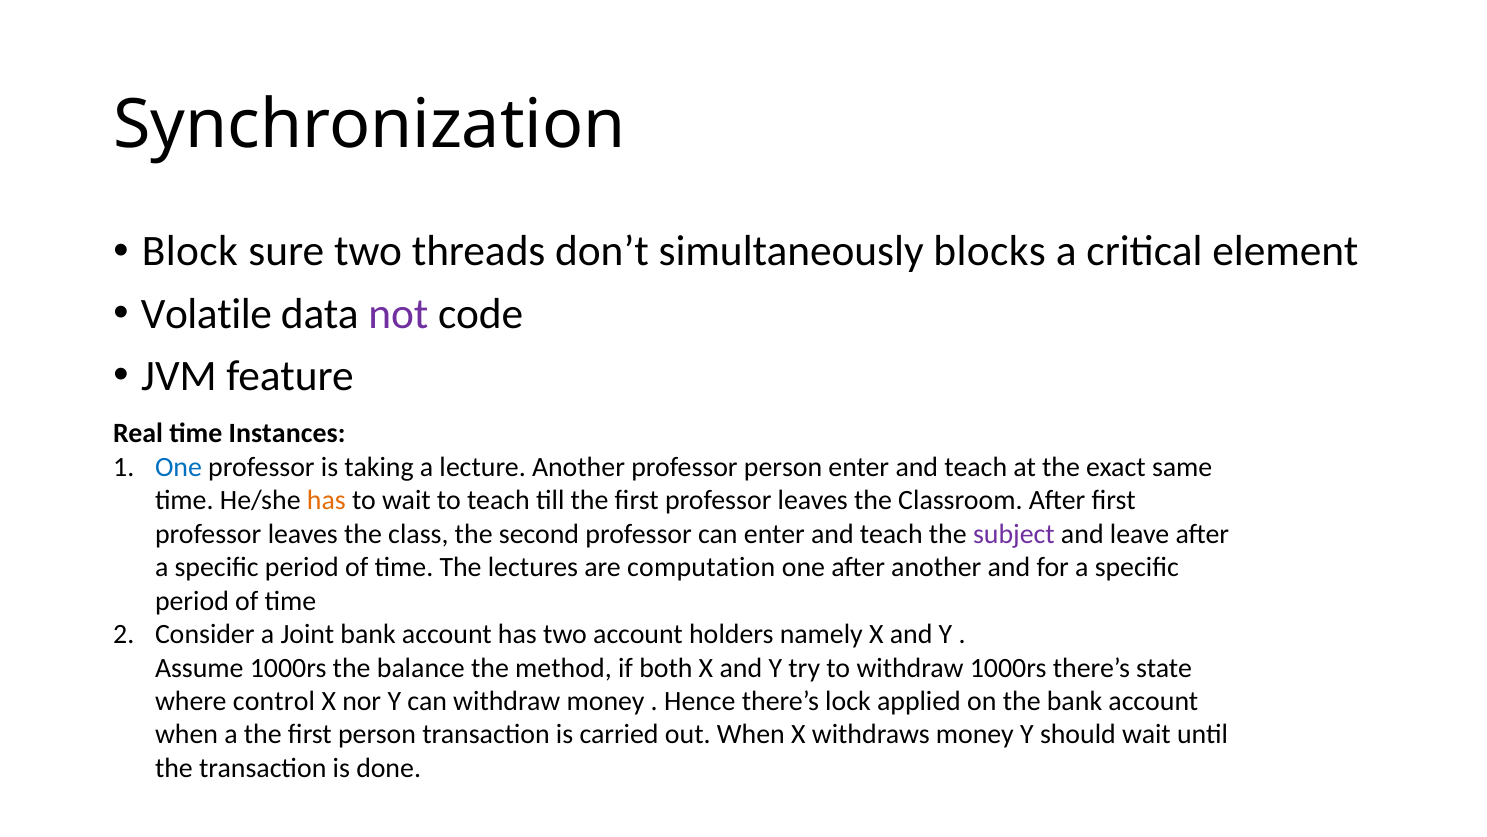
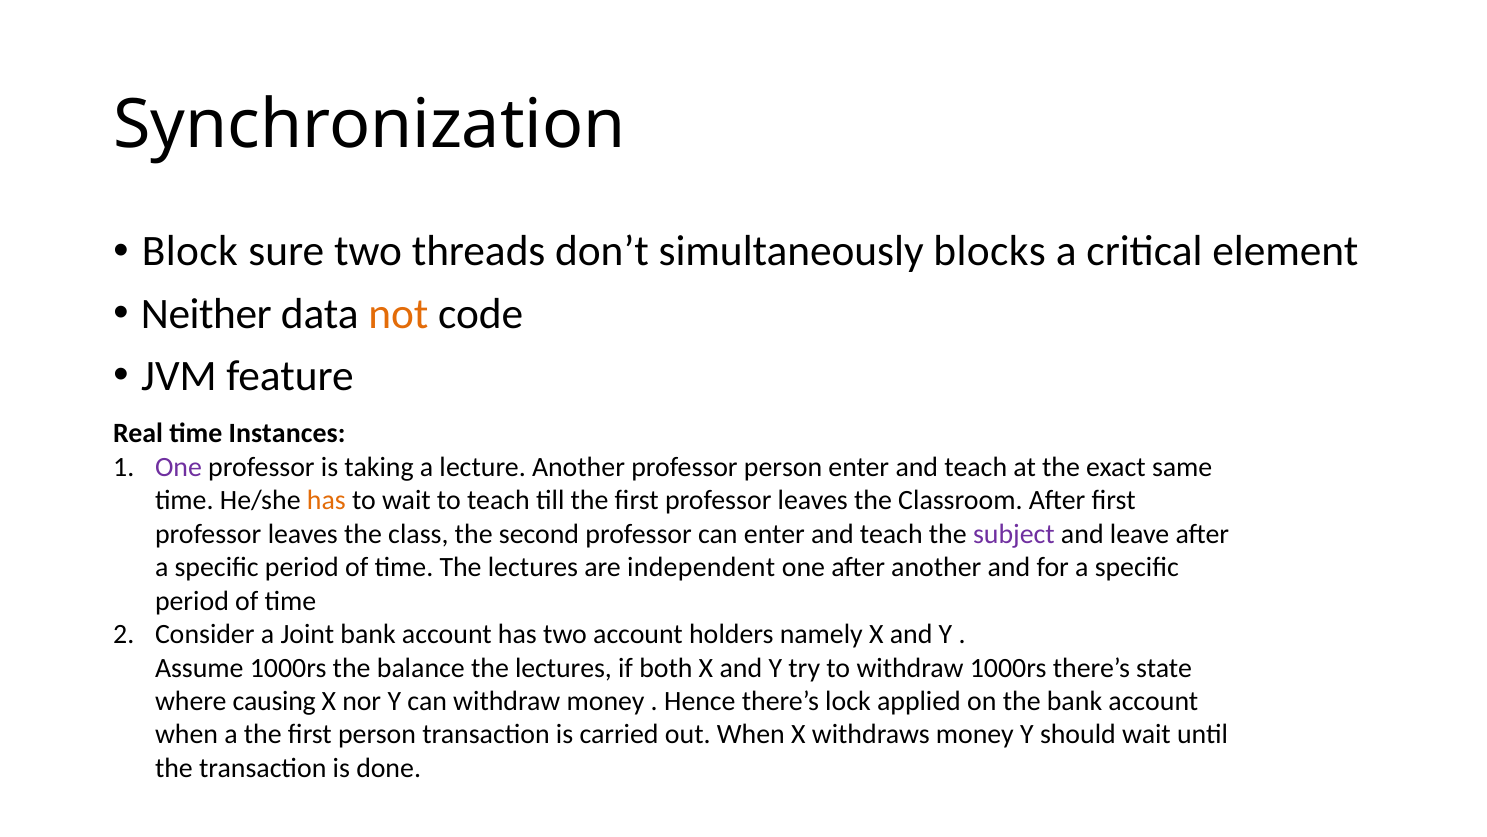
Volatile: Volatile -> Neither
not colour: purple -> orange
One at (179, 467) colour: blue -> purple
computation: computation -> independent
balance the method: method -> lectures
control: control -> causing
